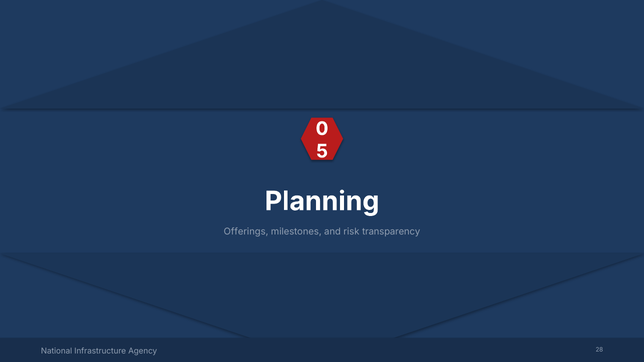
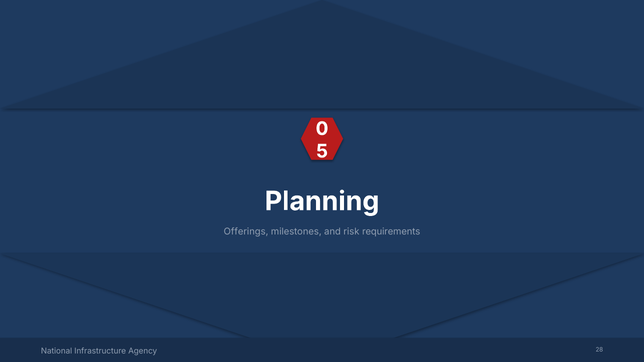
transparency: transparency -> requirements
